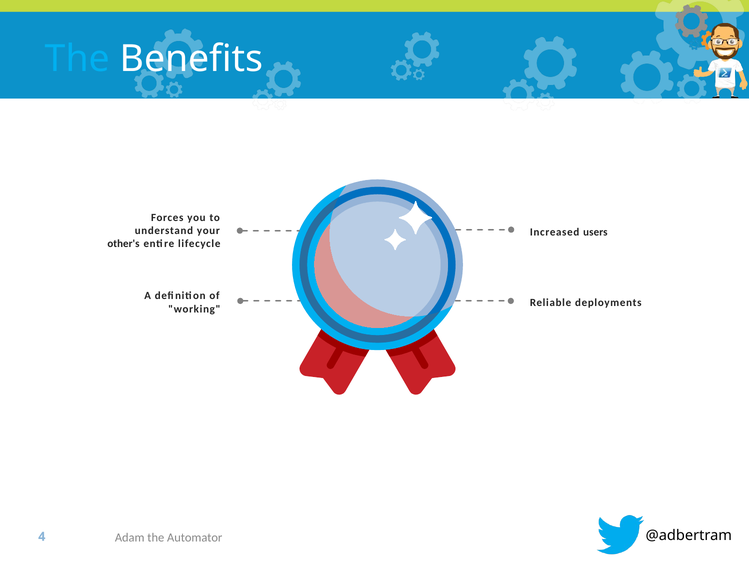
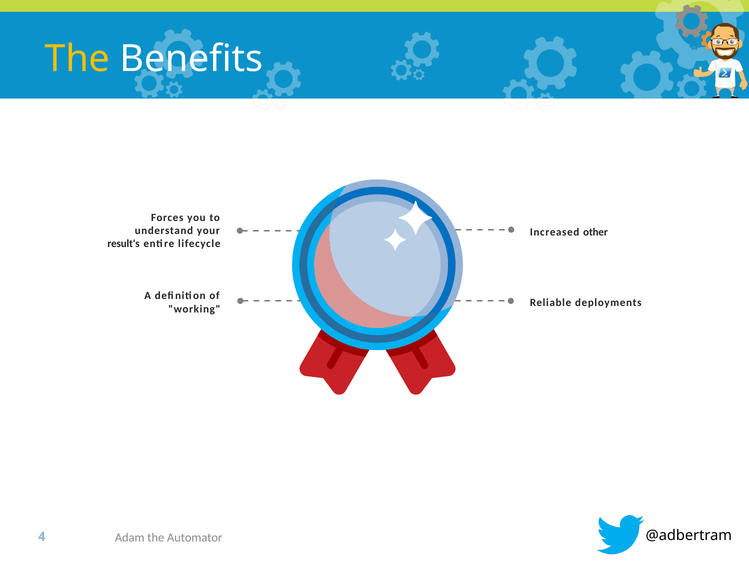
The at (77, 59) colour: light blue -> yellow
users: users -> other
other's: other's -> result's
